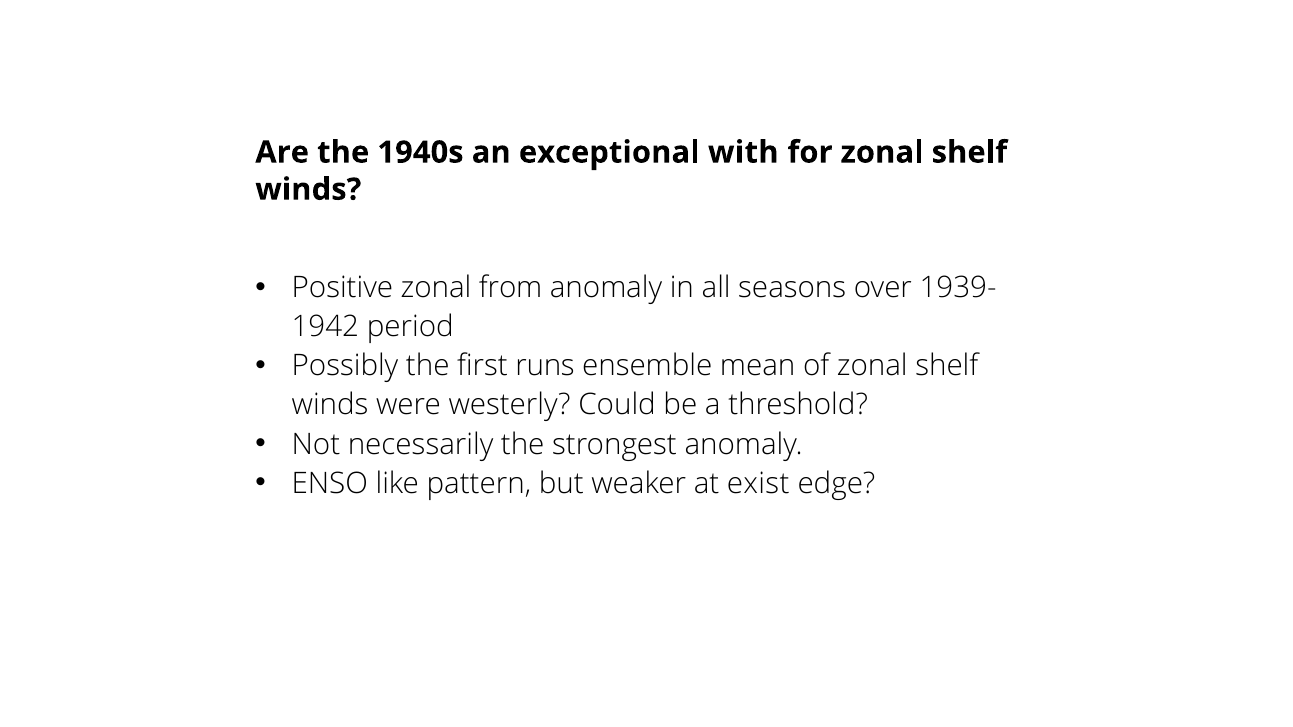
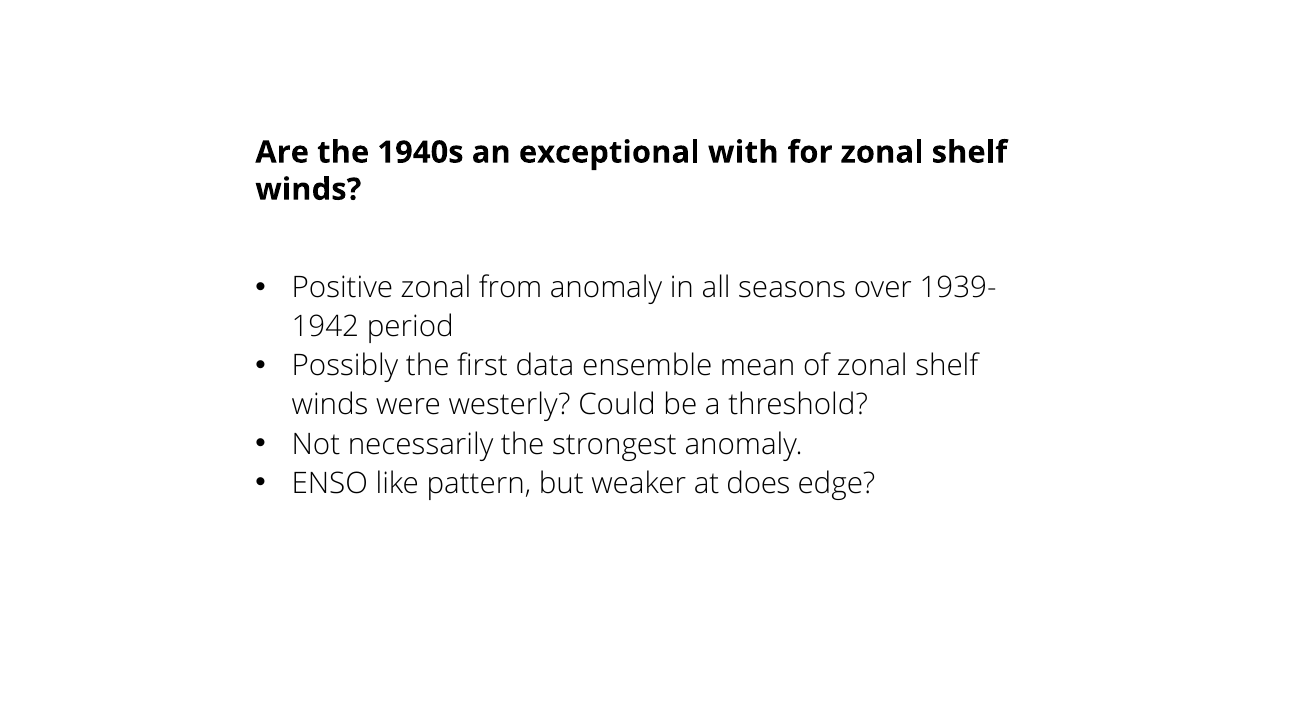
runs: runs -> data
exist: exist -> does
